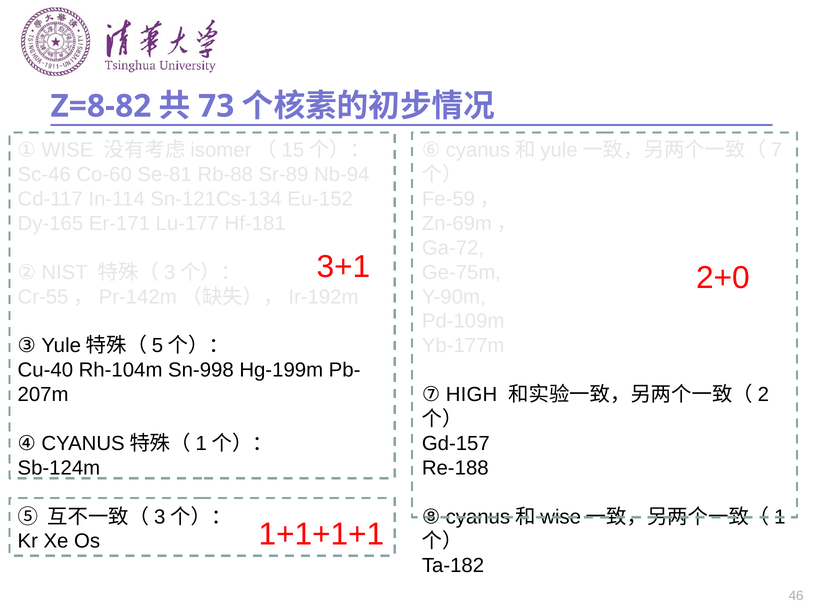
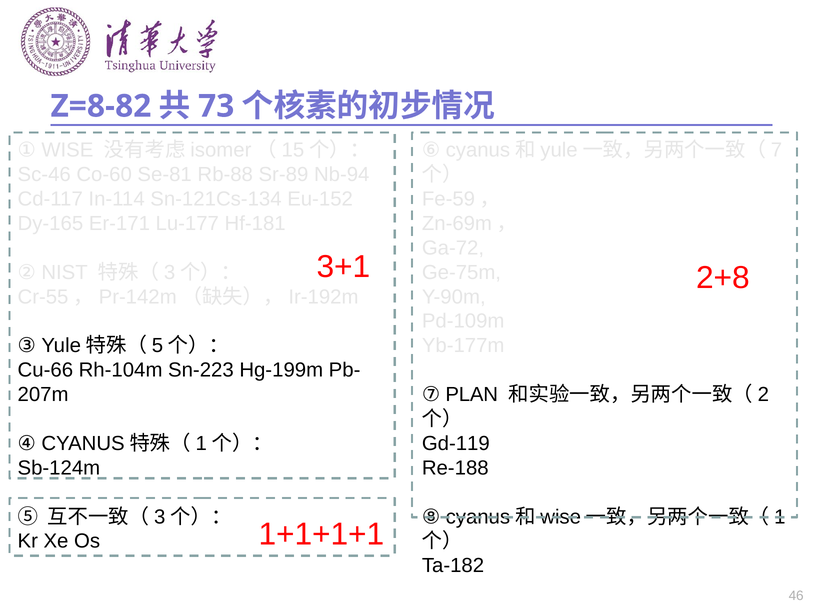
2+0: 2+0 -> 2+8
Cu-40: Cu-40 -> Cu-66
Sn-998: Sn-998 -> Sn-223
HIGH: HIGH -> PLAN
Gd-157: Gd-157 -> Gd-119
